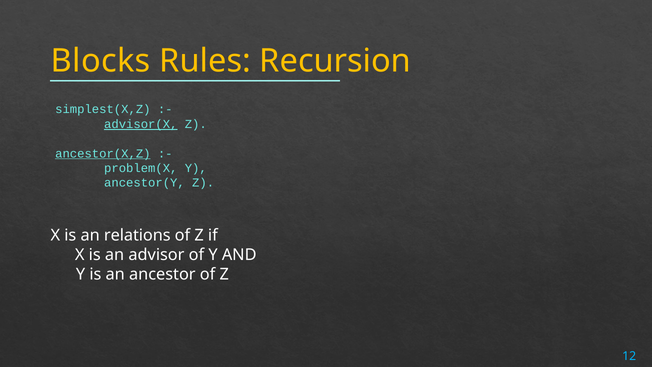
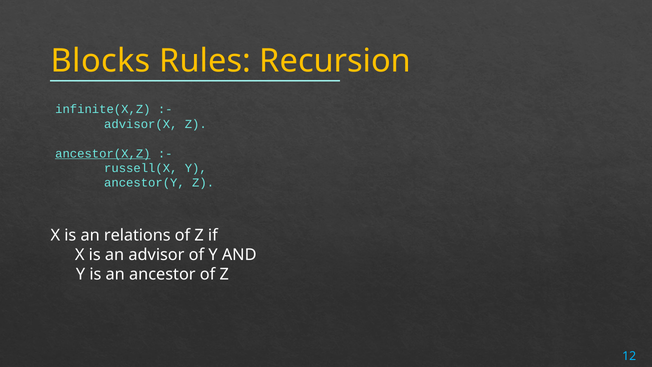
simplest(X,Z: simplest(X,Z -> infinite(X,Z
advisor(X underline: present -> none
problem(X: problem(X -> russell(X
